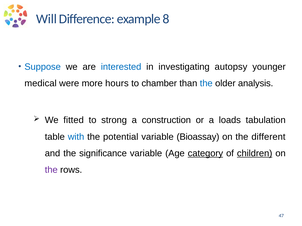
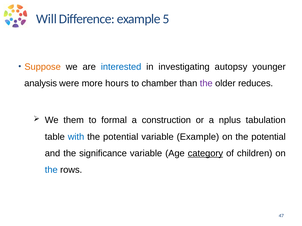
8: 8 -> 5
Suppose colour: blue -> orange
medical: medical -> analysis
the at (206, 84) colour: blue -> purple
analysis: analysis -> reduces
fitted: fitted -> them
strong: strong -> formal
loads: loads -> nplus
variable Bioassay: Bioassay -> Example
on the different: different -> potential
children underline: present -> none
the at (51, 170) colour: purple -> blue
